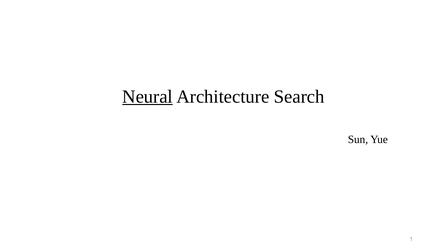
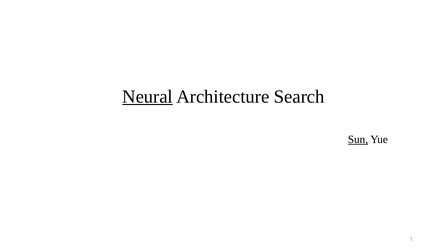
Sun underline: none -> present
